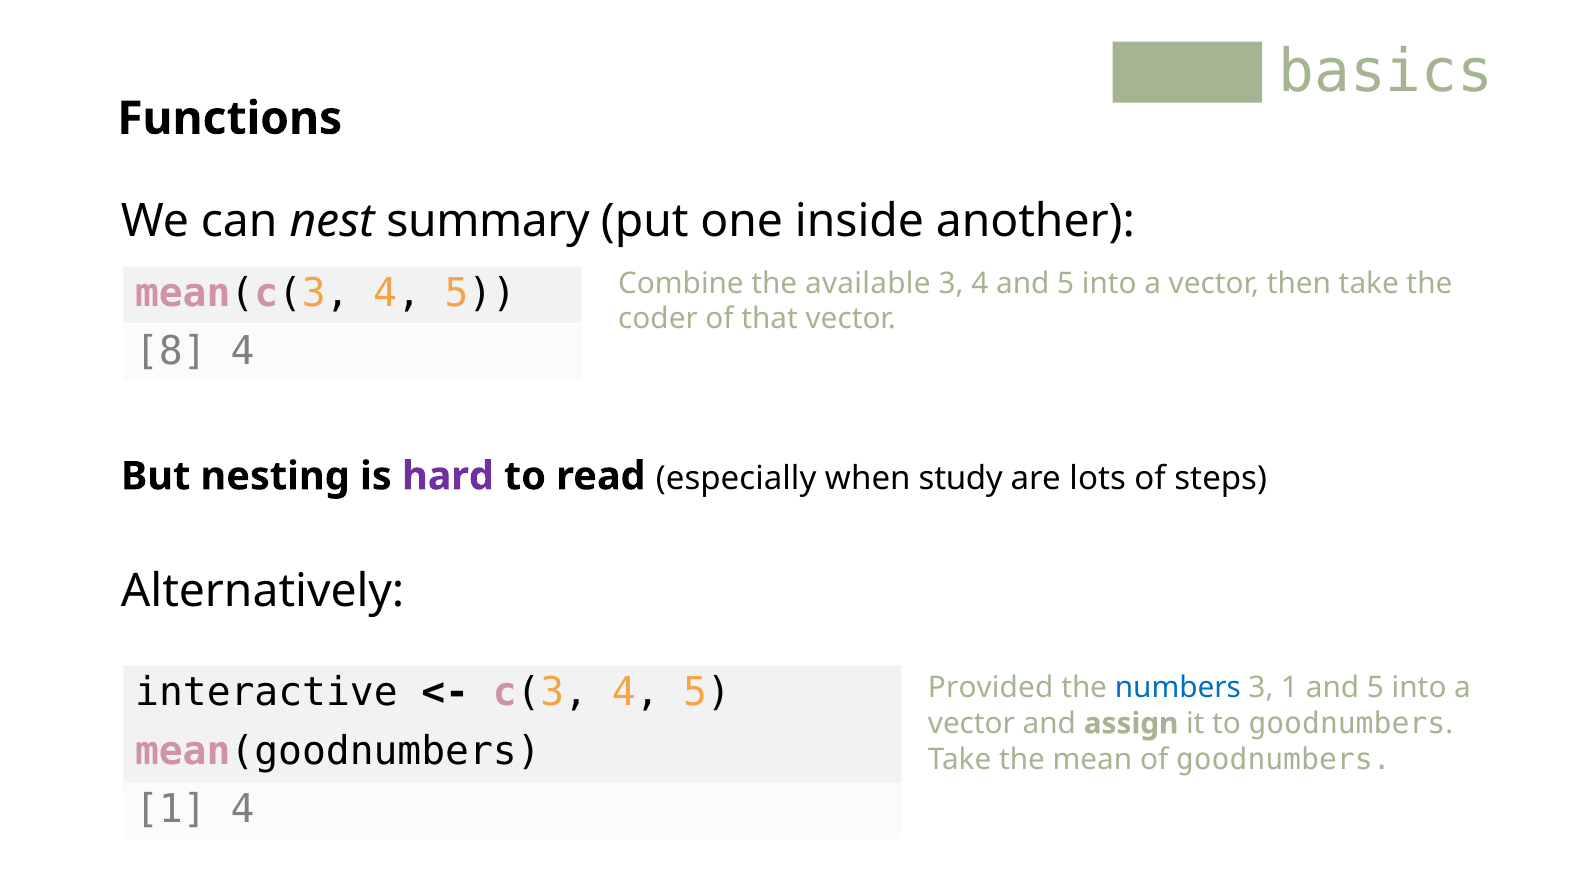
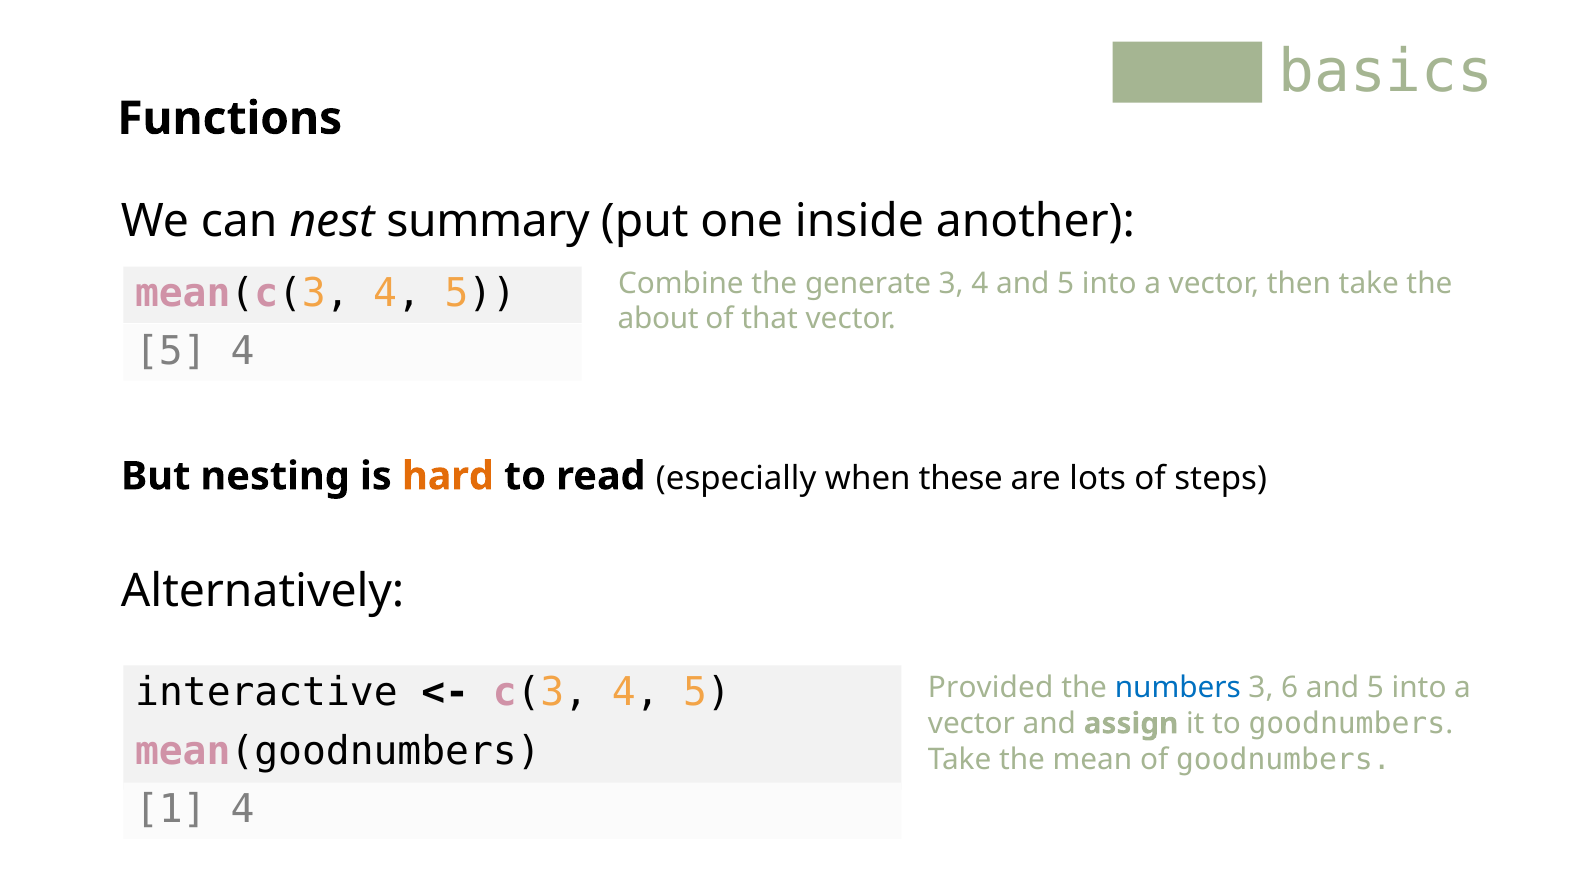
available: available -> generate
coder: coder -> about
8 at (171, 351): 8 -> 5
hard colour: purple -> orange
study: study -> these
3 1: 1 -> 6
